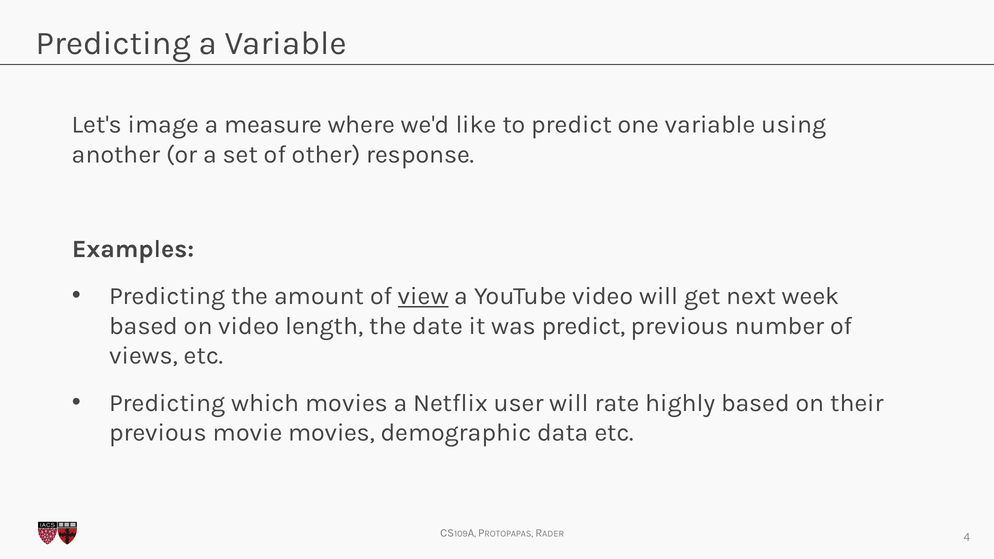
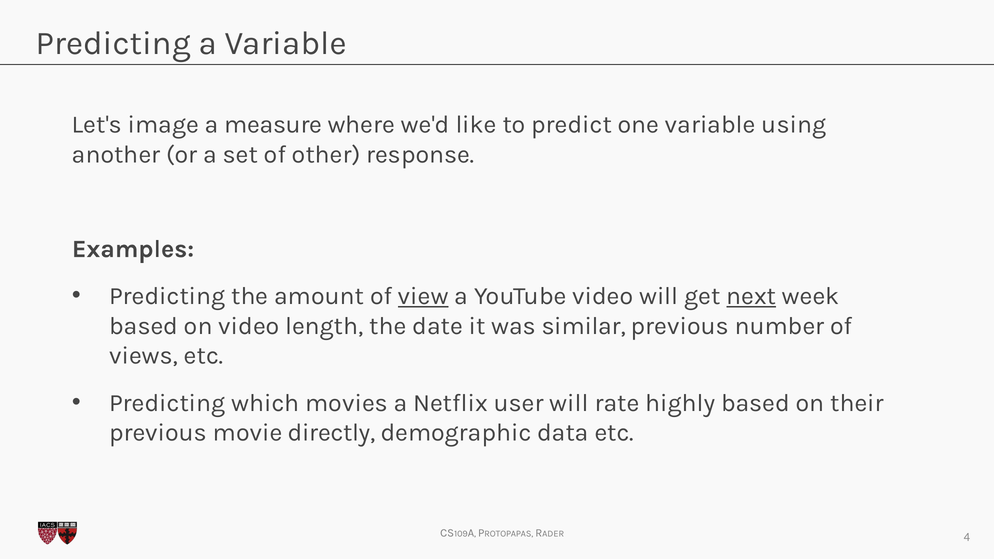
next underline: none -> present
was predict: predict -> similar
movie movies: movies -> directly
